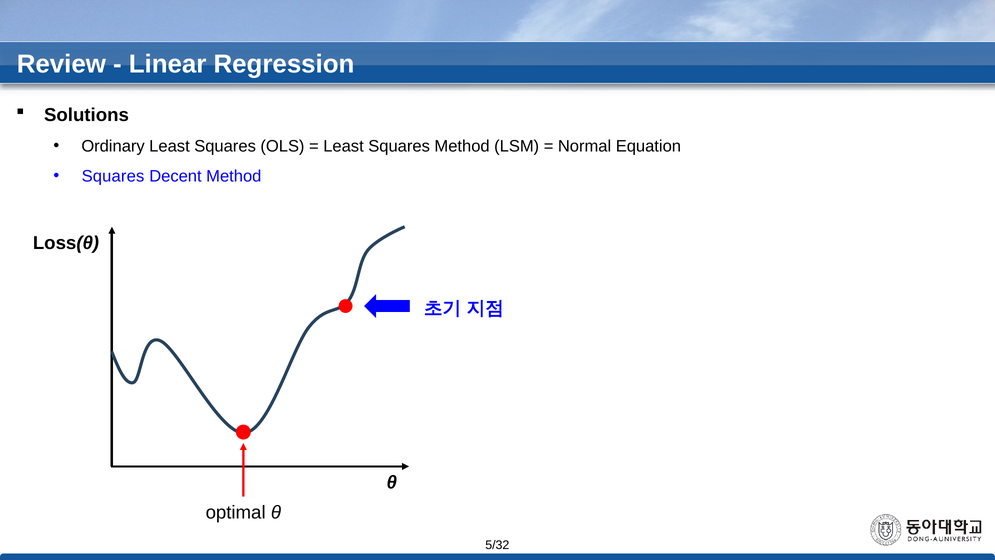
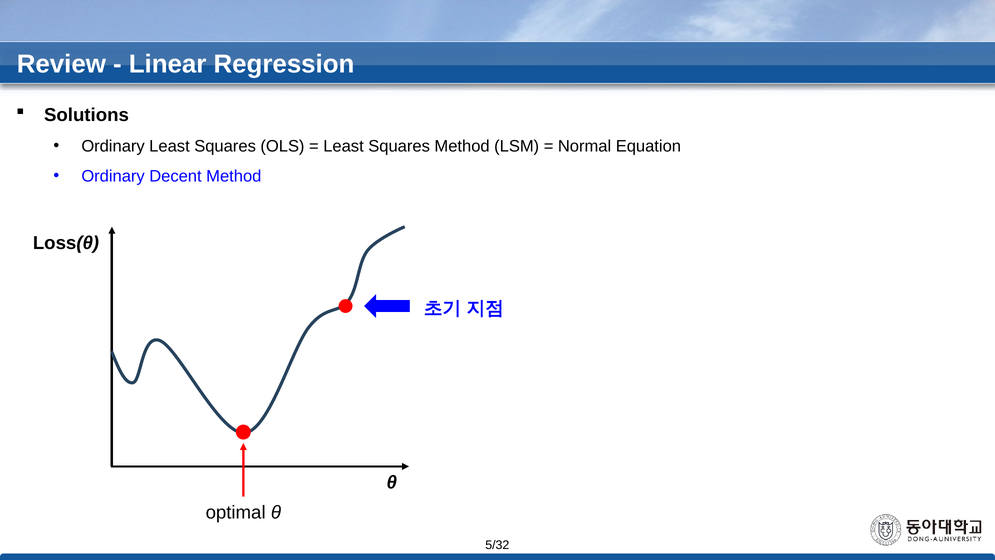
Squares at (113, 176): Squares -> Ordinary
